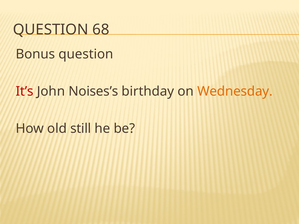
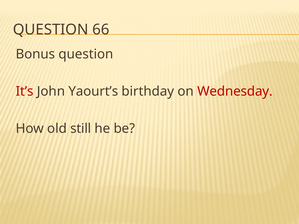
68: 68 -> 66
Noises’s: Noises’s -> Yaourt’s
Wednesday colour: orange -> red
